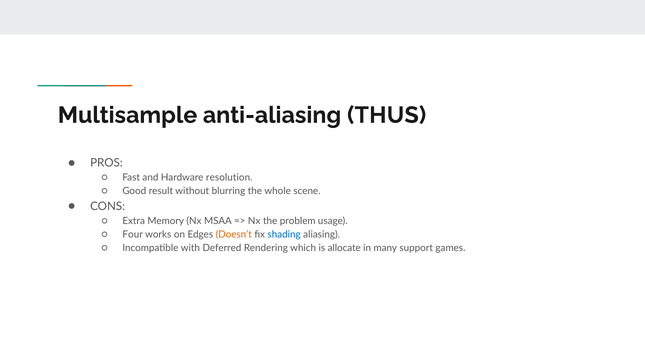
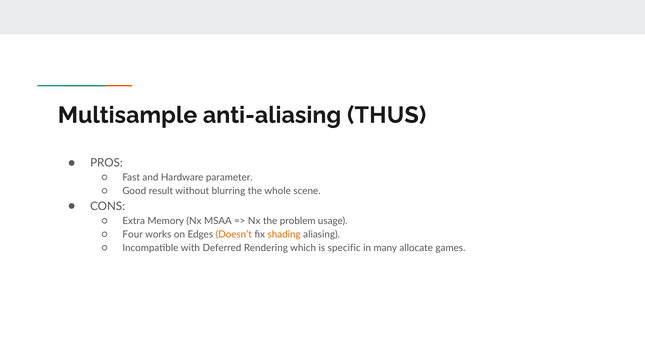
resolution: resolution -> parameter
shading colour: blue -> orange
allocate: allocate -> specific
support: support -> allocate
